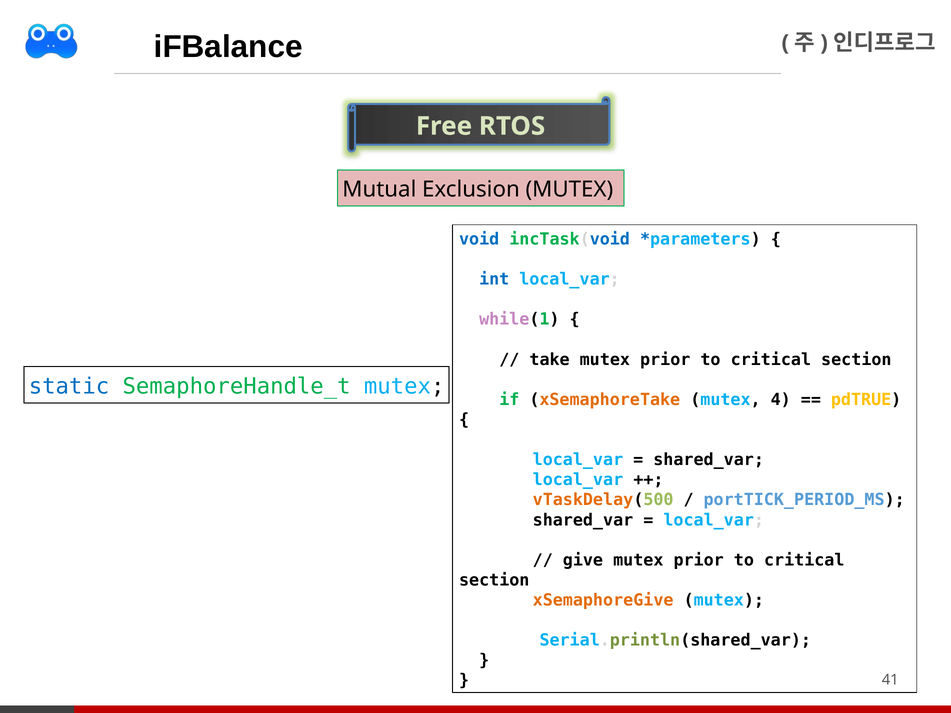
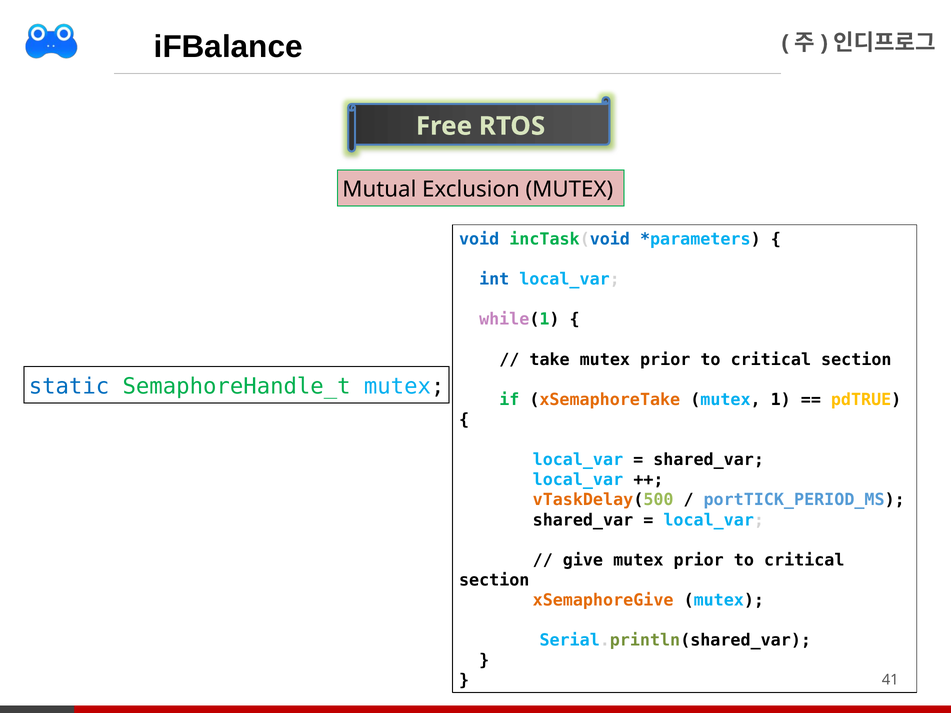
4: 4 -> 1
